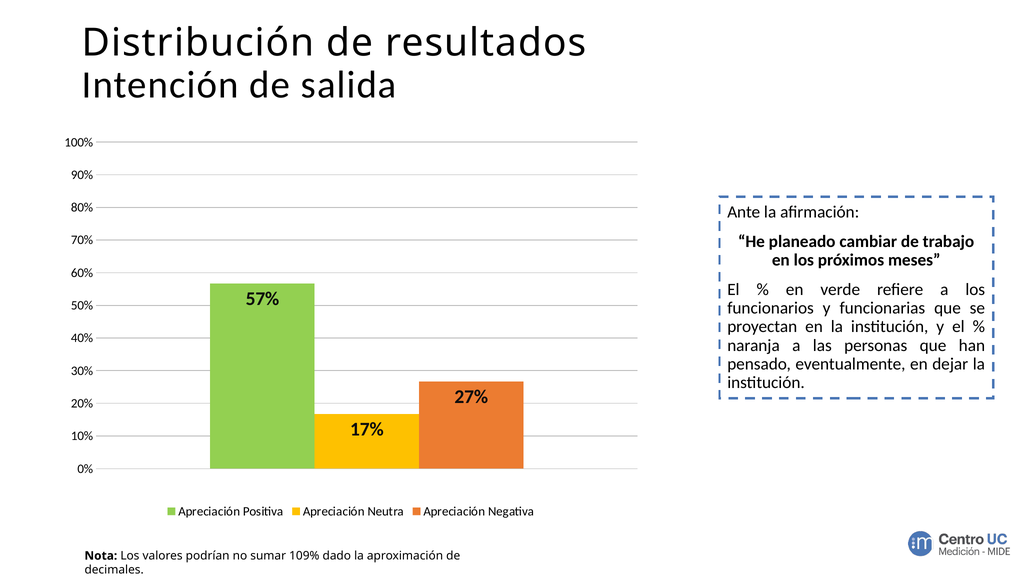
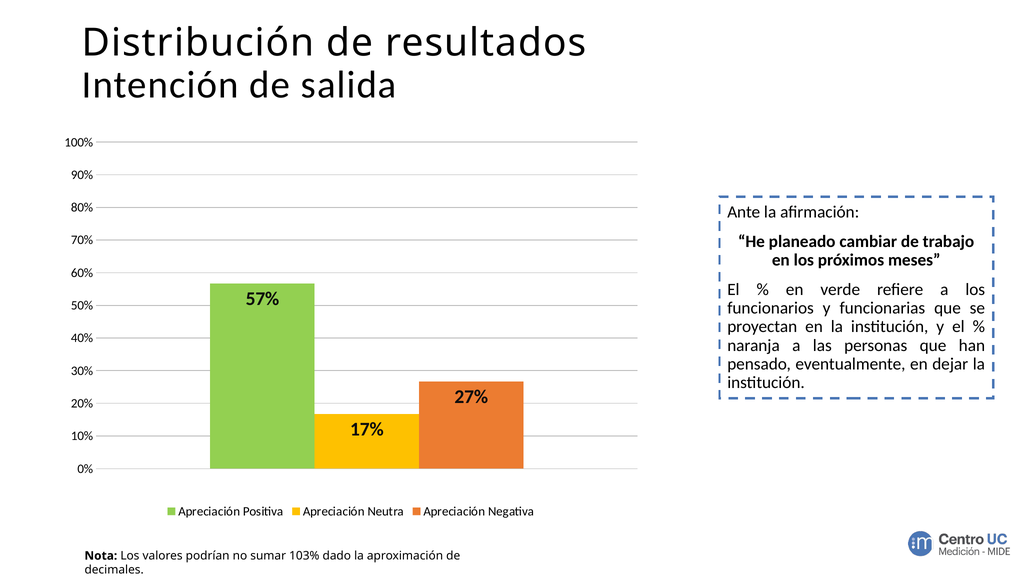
109%: 109% -> 103%
